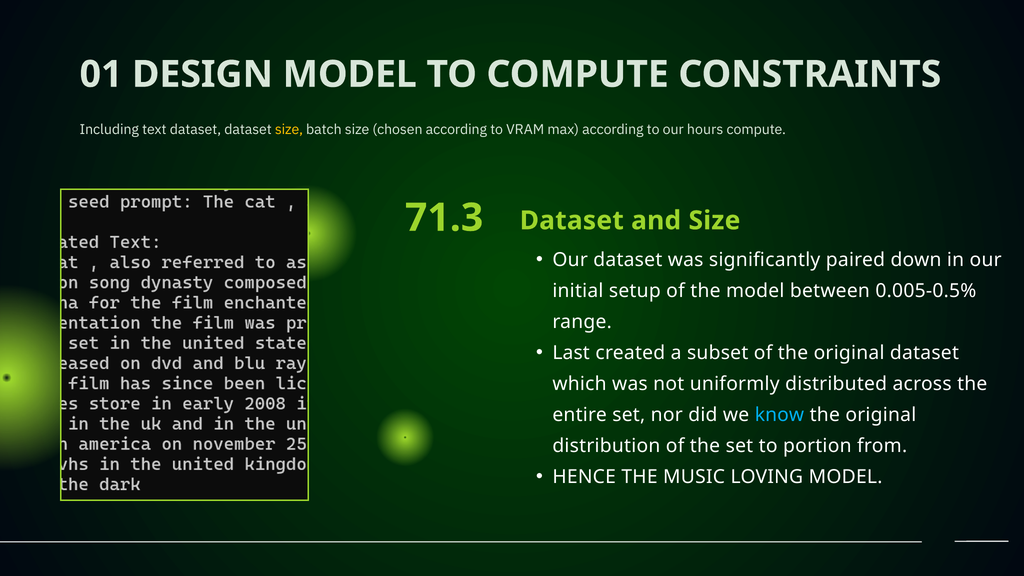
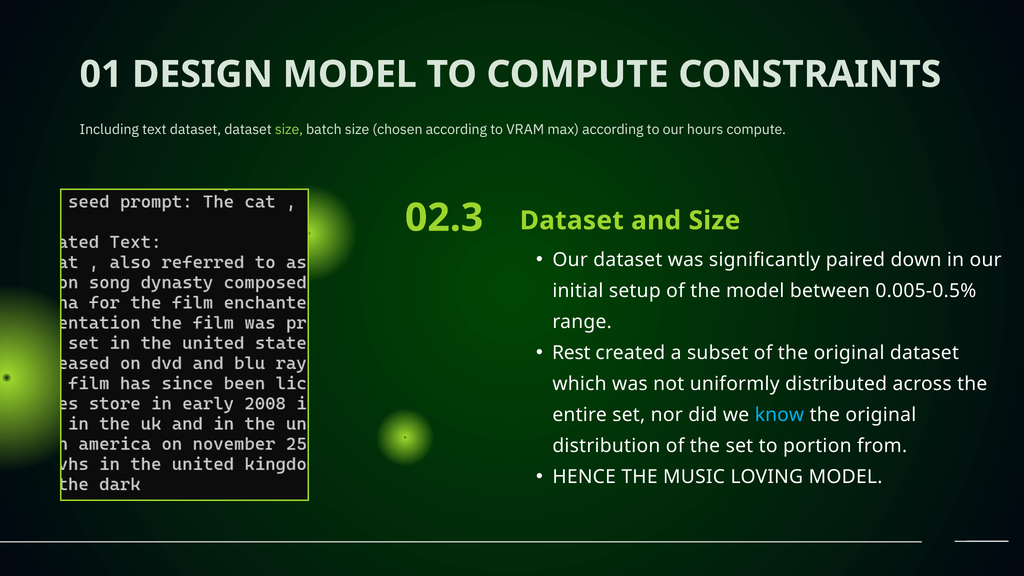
size at (289, 130) colour: yellow -> light green
71.3: 71.3 -> 02.3
Last: Last -> Rest
